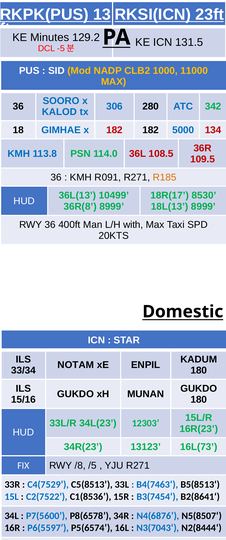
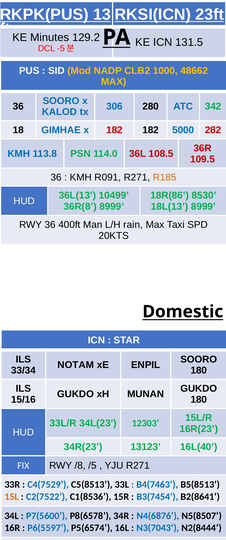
11000: 11000 -> 48662
134: 134 -> 282
18R(17: 18R(17 -> 18R(86
with: with -> rain
KADUM at (199, 360): KADUM -> SOORO
16L(73: 16L(73 -> 16L(40
15L colour: blue -> orange
